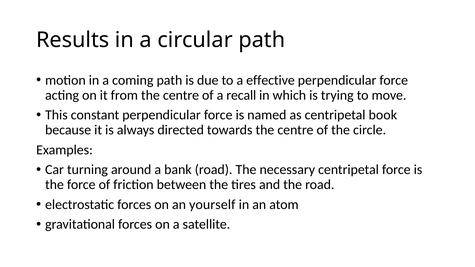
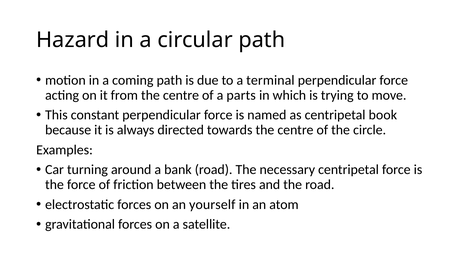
Results: Results -> Hazard
effective: effective -> terminal
recall: recall -> parts
